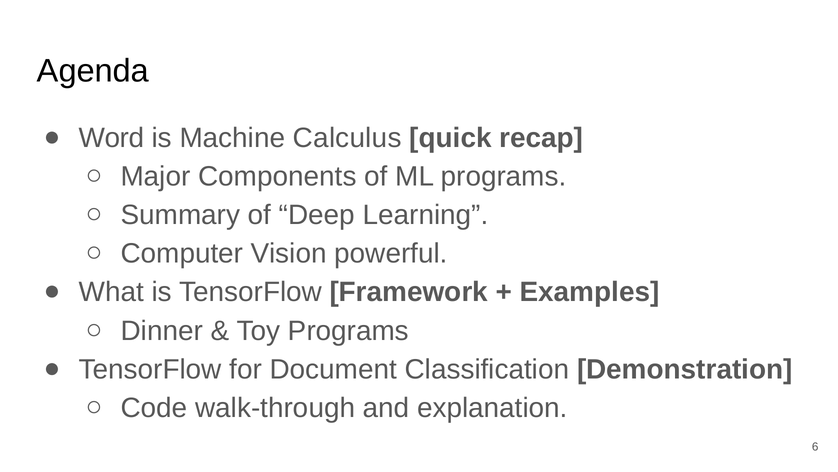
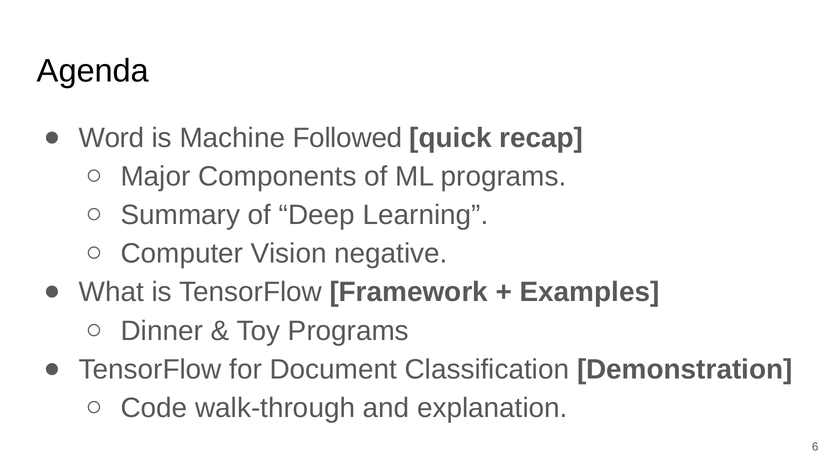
Calculus: Calculus -> Followed
powerful: powerful -> negative
